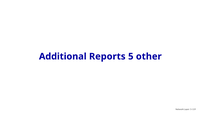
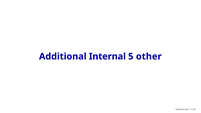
Reports: Reports -> Internal
